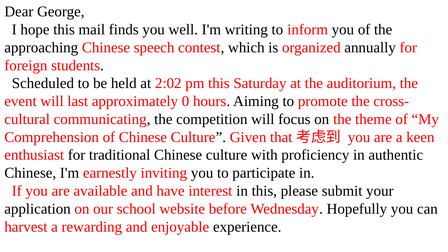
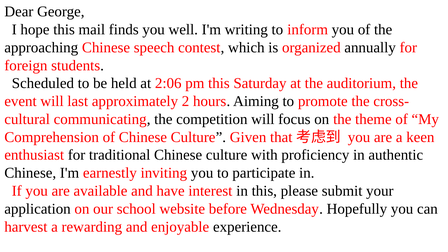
2:02: 2:02 -> 2:06
0: 0 -> 2
